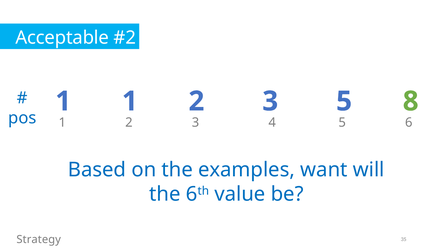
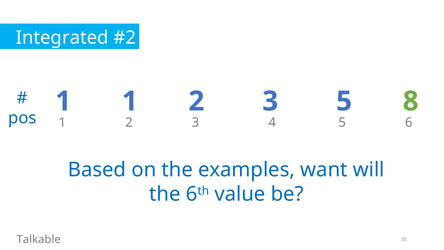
Acceptable: Acceptable -> Integrated
Strategy: Strategy -> Talkable
